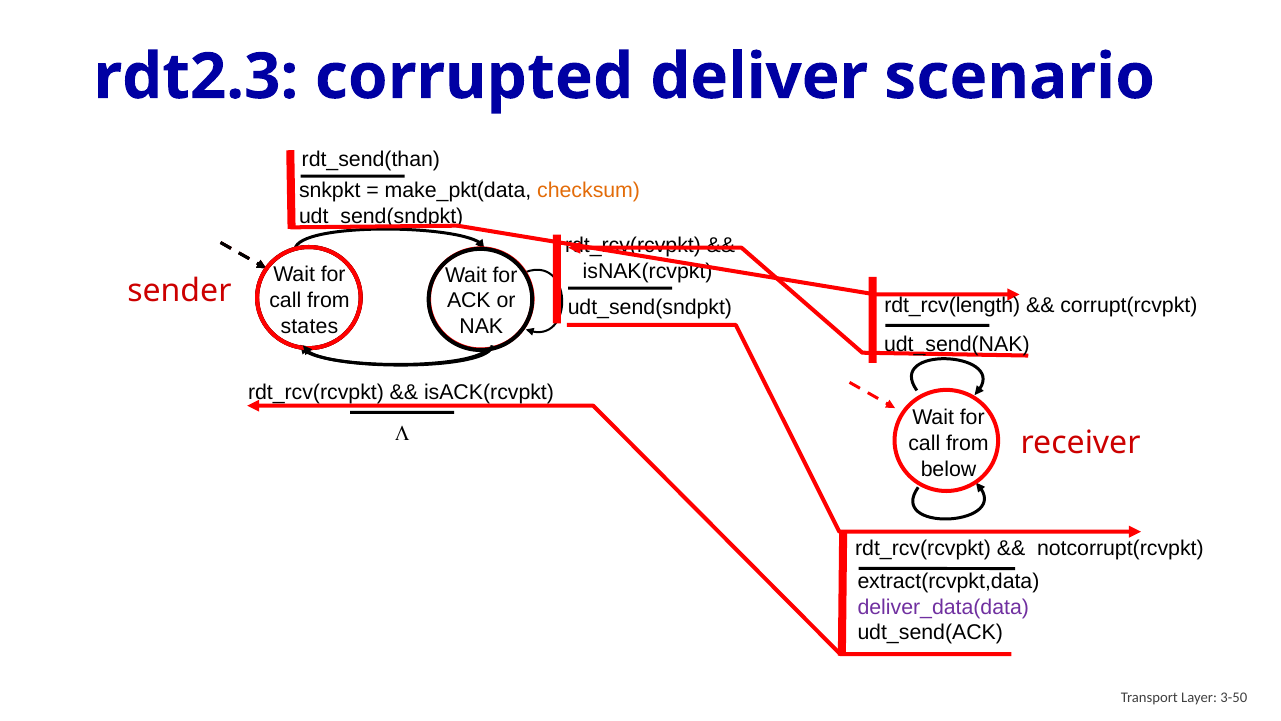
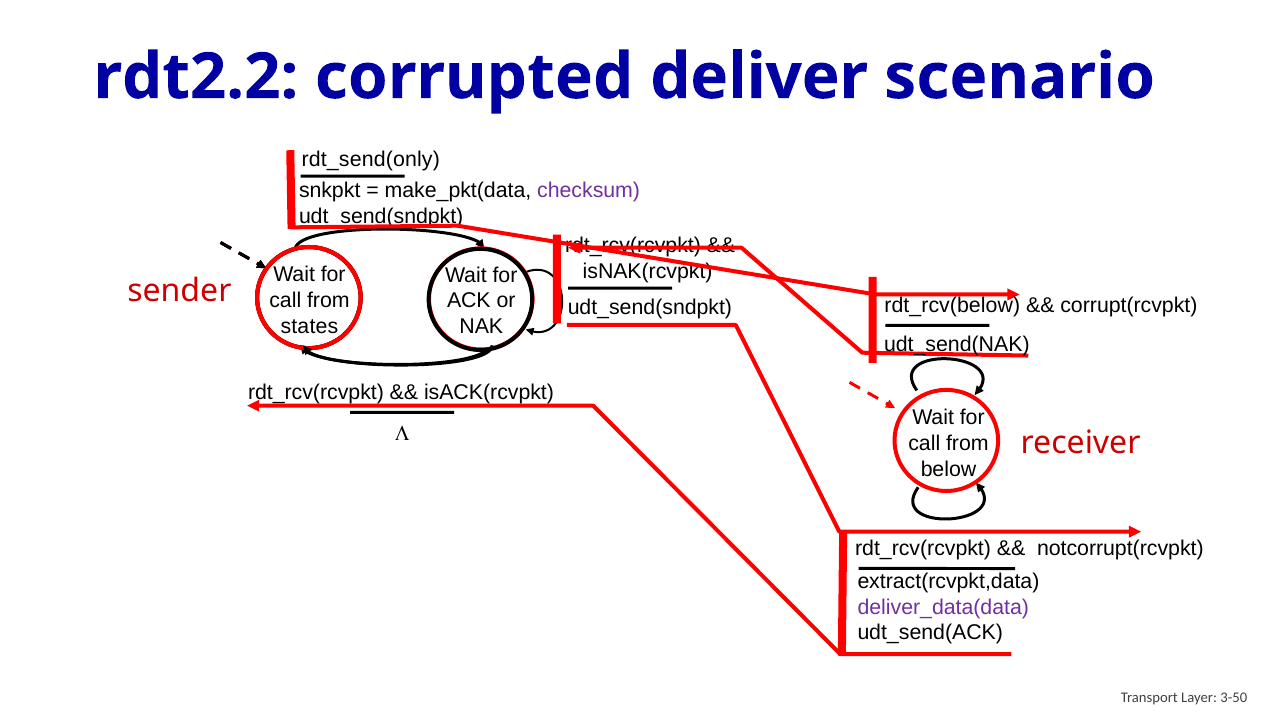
rdt2.3: rdt2.3 -> rdt2.2
rdt_send(than: rdt_send(than -> rdt_send(only
checksum colour: orange -> purple
rdt_rcv(length: rdt_rcv(length -> rdt_rcv(below
